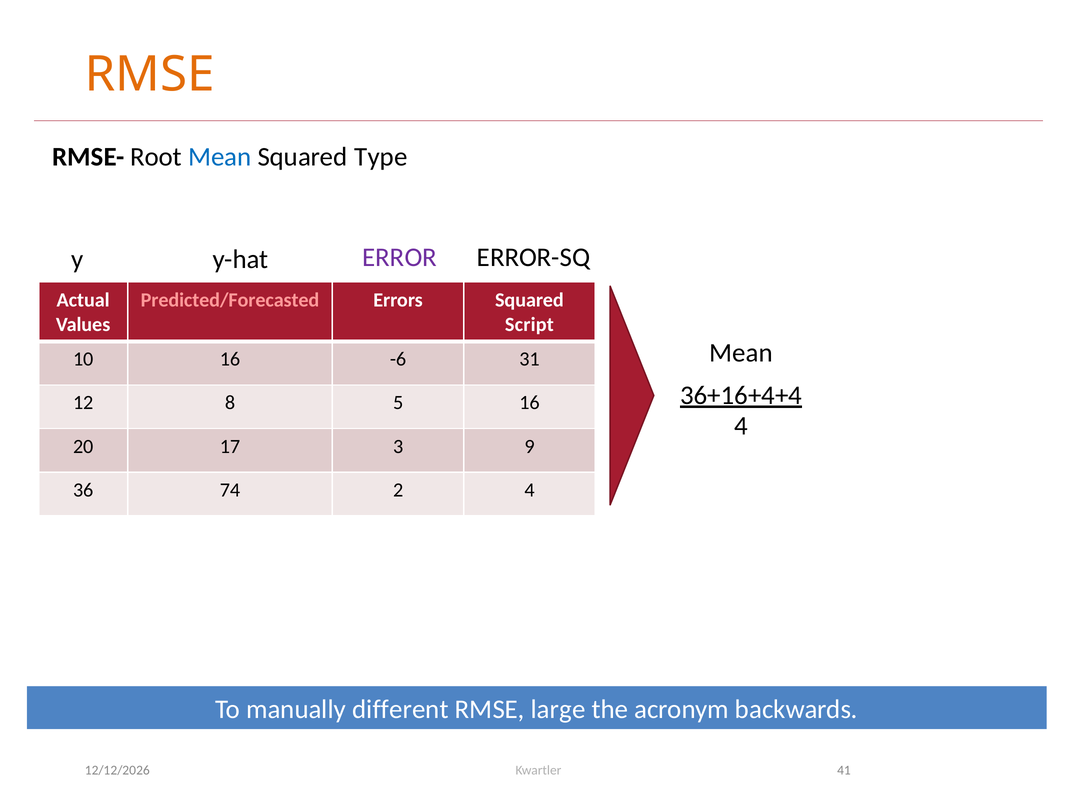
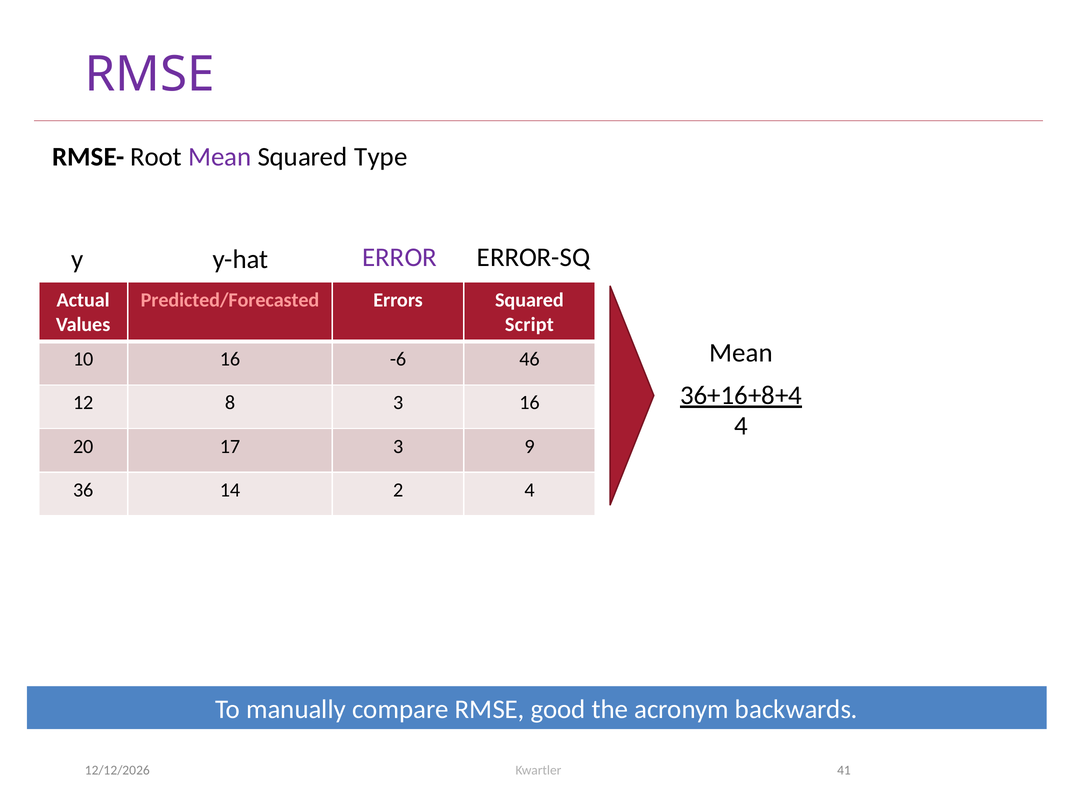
RMSE at (150, 75) colour: orange -> purple
Mean at (220, 157) colour: blue -> purple
31: 31 -> 46
36+16+4+4: 36+16+4+4 -> 36+16+8+4
8 5: 5 -> 3
74: 74 -> 14
different: different -> compare
large: large -> good
